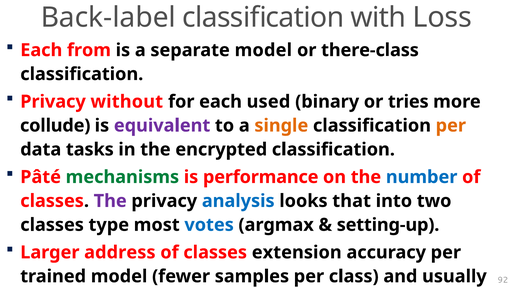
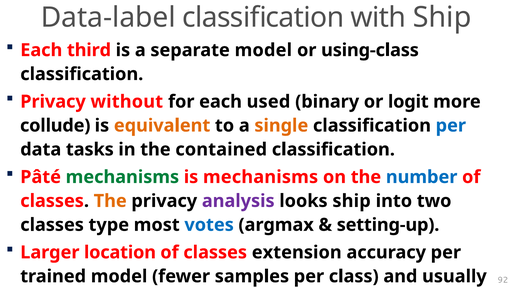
Back-label: Back-label -> Data-label
with Loss: Loss -> Ship
from: from -> third
there-class: there-class -> using-class
tries: tries -> logit
equivalent colour: purple -> orange
per at (451, 126) colour: orange -> blue
encrypted: encrypted -> contained
is performance: performance -> mechanisms
The at (110, 201) colour: purple -> orange
analysis colour: blue -> purple
looks that: that -> ship
address: address -> location
